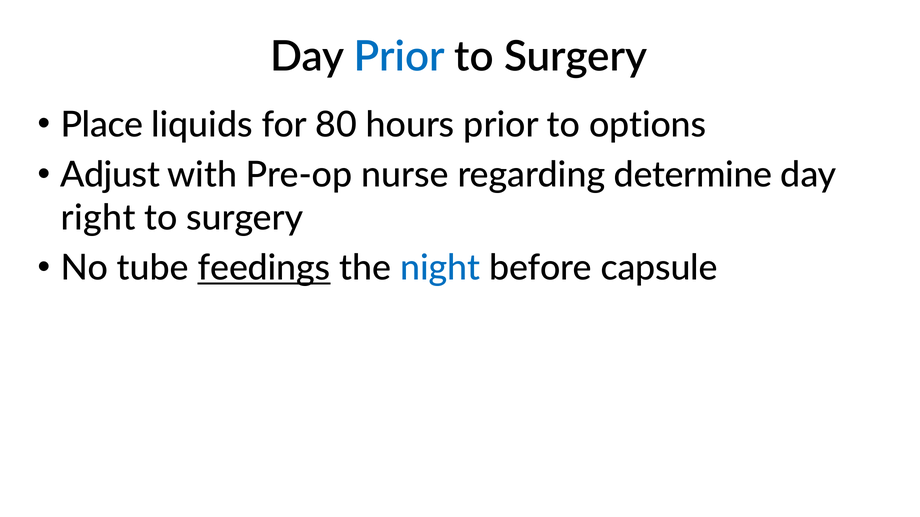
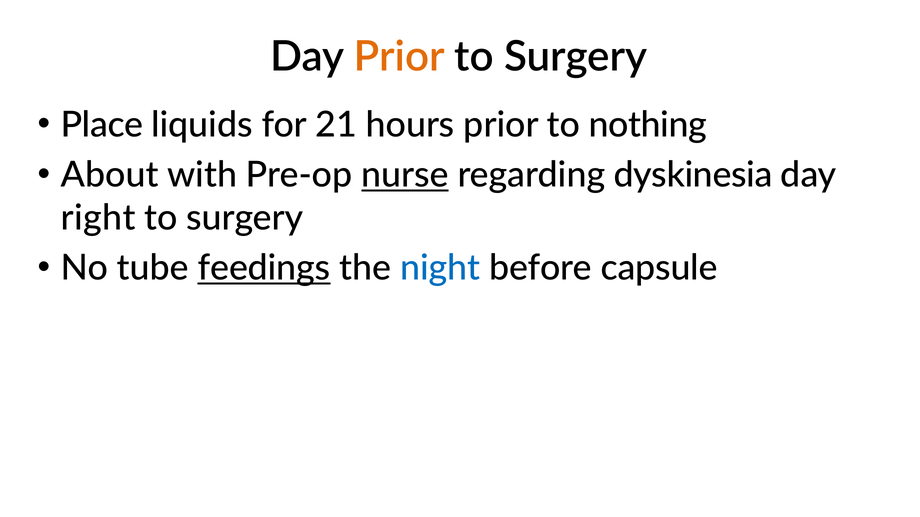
Prior at (399, 57) colour: blue -> orange
80: 80 -> 21
options: options -> nothing
Adjust: Adjust -> About
nurse underline: none -> present
determine: determine -> dyskinesia
